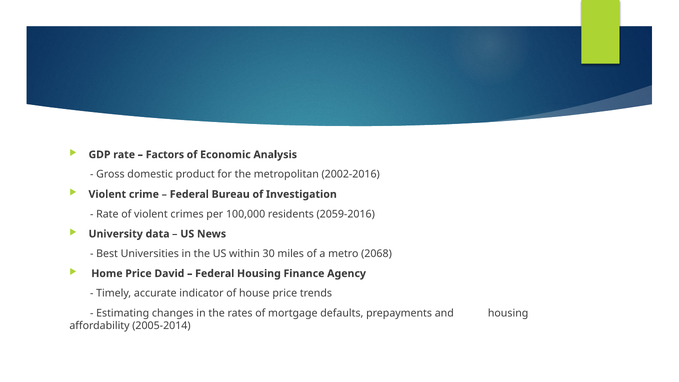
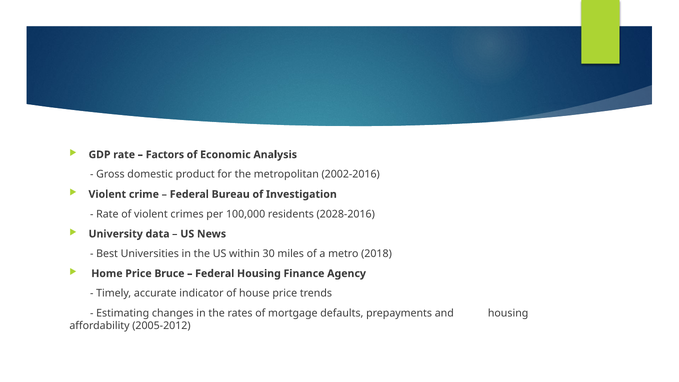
2059-2016: 2059-2016 -> 2028-2016
2068: 2068 -> 2018
David: David -> Bruce
2005-2014: 2005-2014 -> 2005-2012
